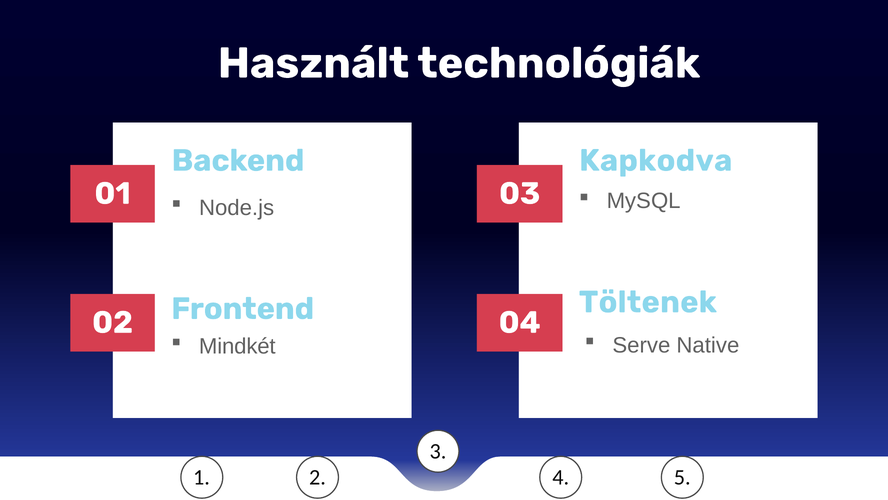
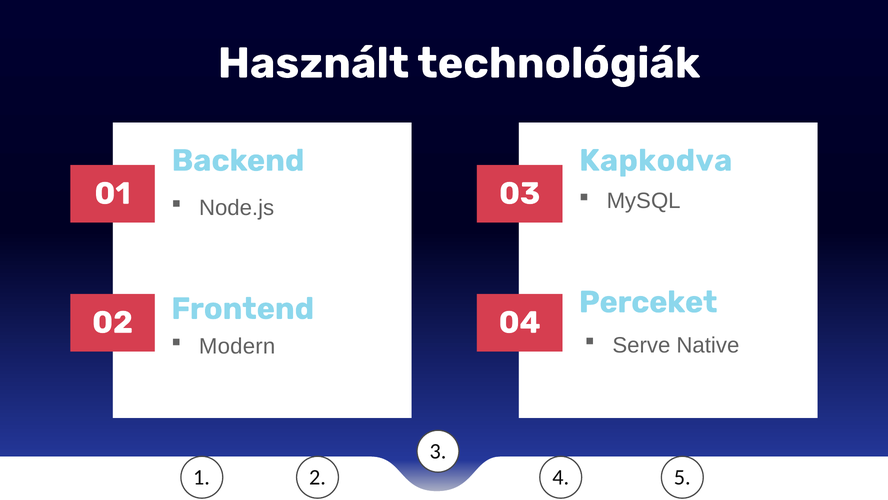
Töltenek: Töltenek -> Perceket
Mindkét: Mindkét -> Modern
